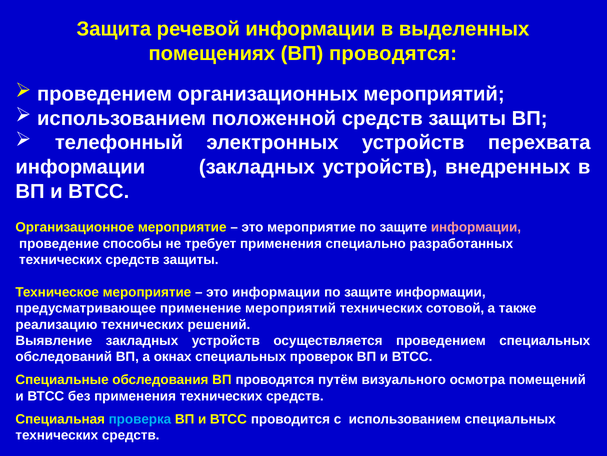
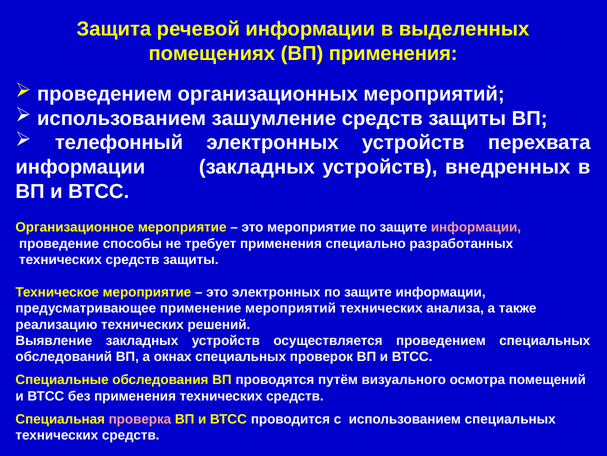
помещениях ВП проводятся: проводятся -> применения
положенной: положенной -> зашумление
это информации: информации -> электронных
сотовой: сотовой -> анализа
проверка colour: light blue -> pink
